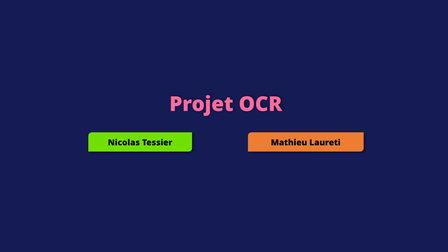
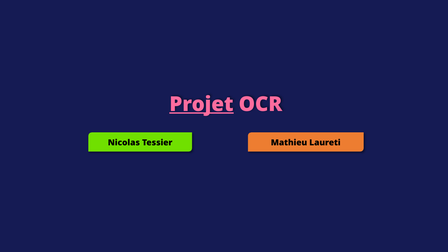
Projet underline: none -> present
